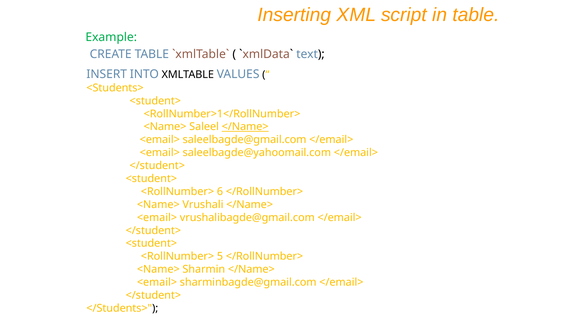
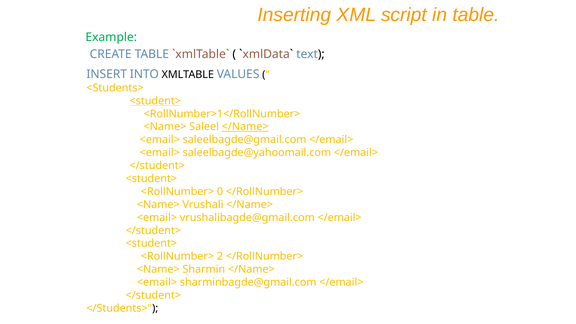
<student> at (155, 101) underline: none -> present
6: 6 -> 0
5: 5 -> 2
